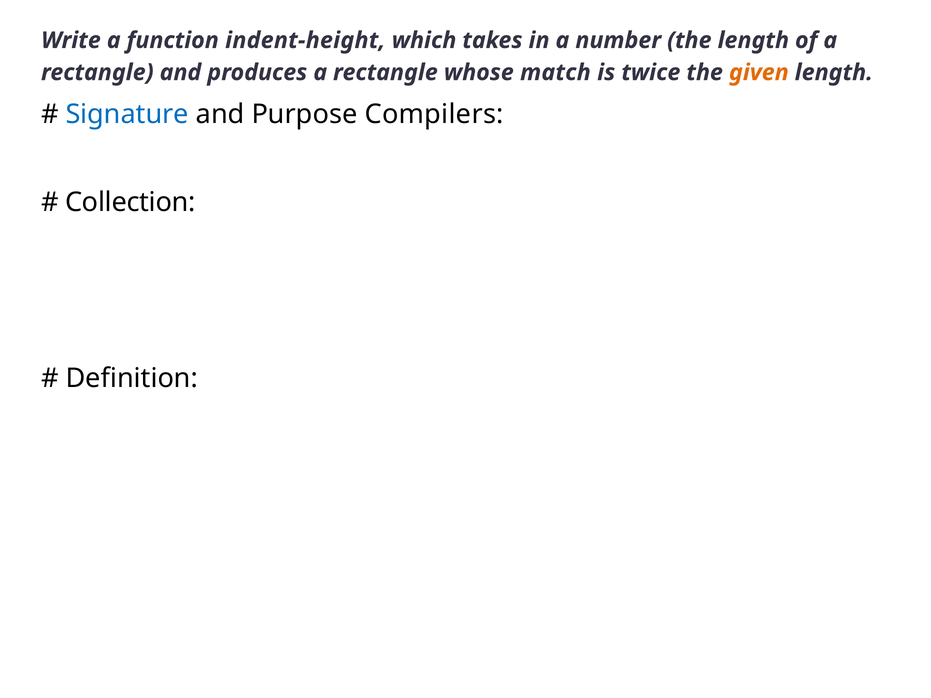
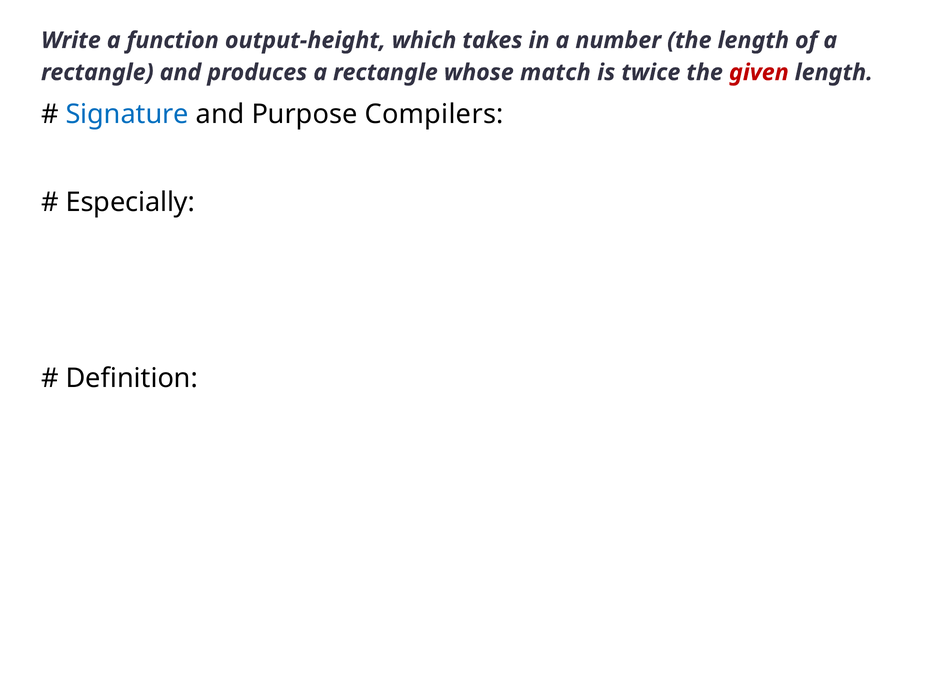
indent-height: indent-height -> output-height
given colour: orange -> red
Collection: Collection -> Especially
